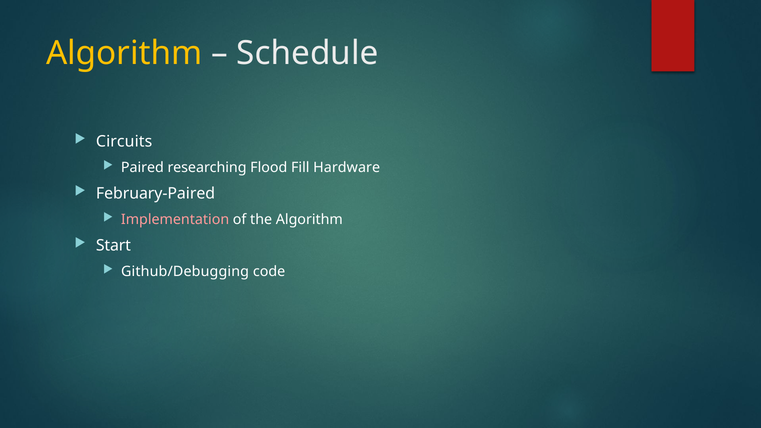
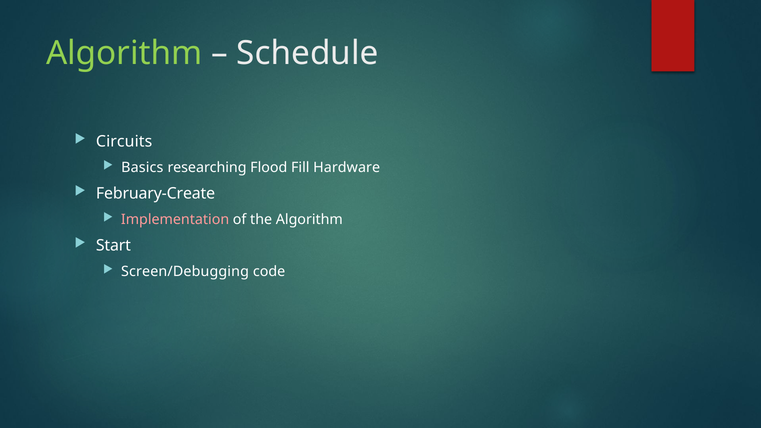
Algorithm at (124, 53) colour: yellow -> light green
Paired: Paired -> Basics
February-Paired: February-Paired -> February-Create
Github/Debugging: Github/Debugging -> Screen/Debugging
